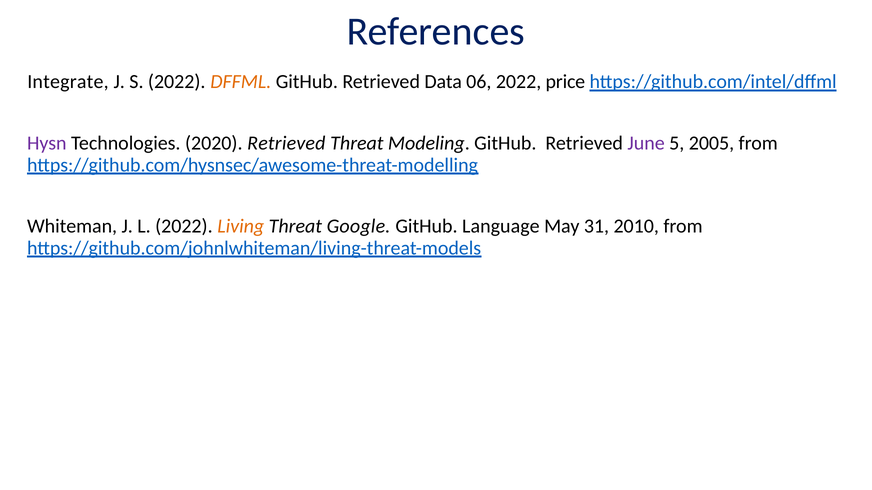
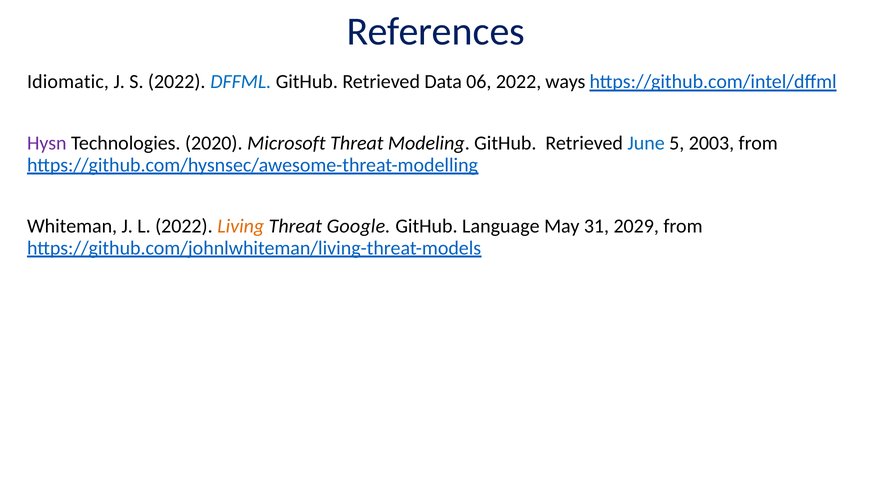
Integrate: Integrate -> Idiomatic
DFFML colour: orange -> blue
price: price -> ways
2020 Retrieved: Retrieved -> Microsoft
June colour: purple -> blue
2005: 2005 -> 2003
2010: 2010 -> 2029
